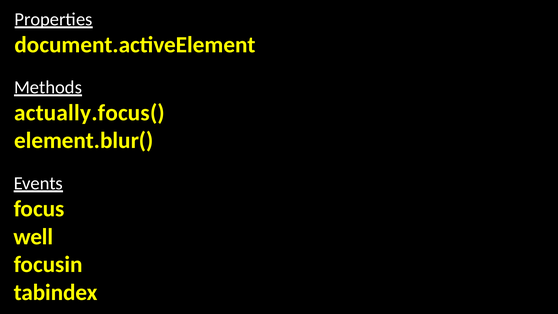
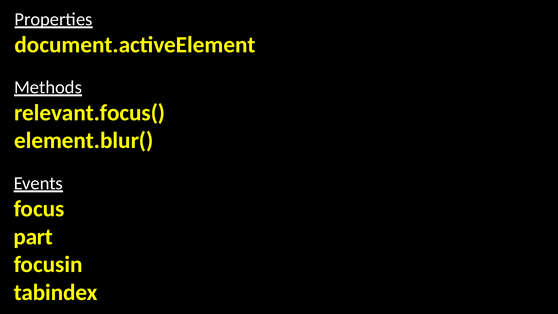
actually.focus(: actually.focus( -> relevant.focus(
well: well -> part
